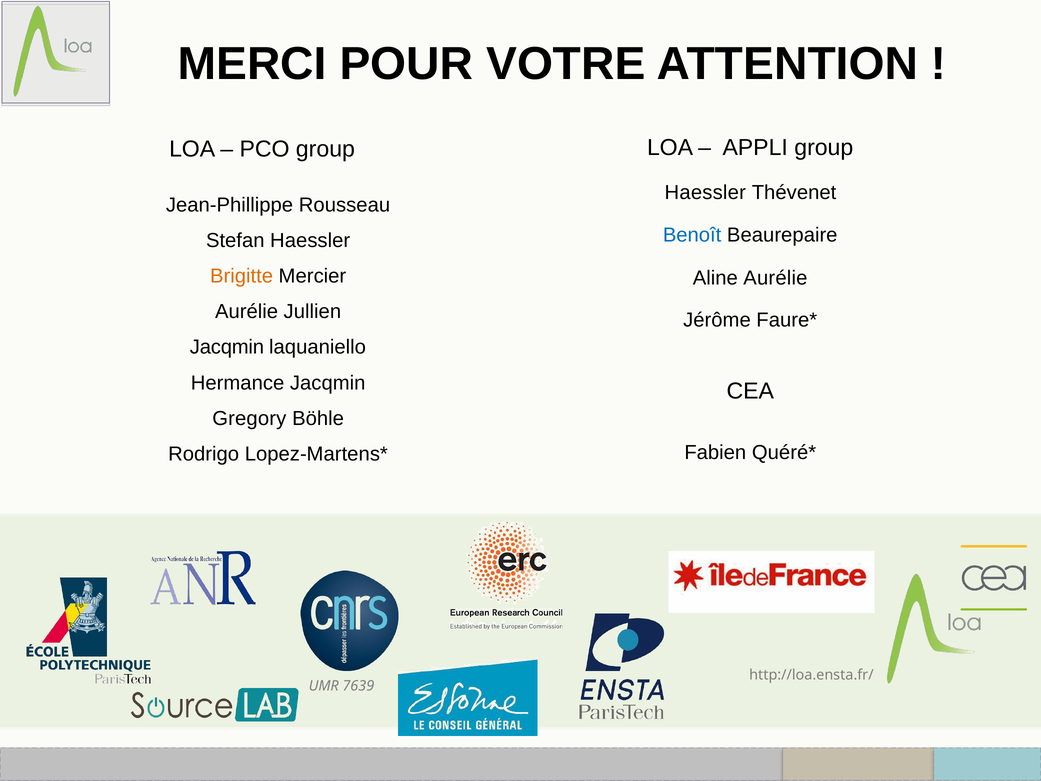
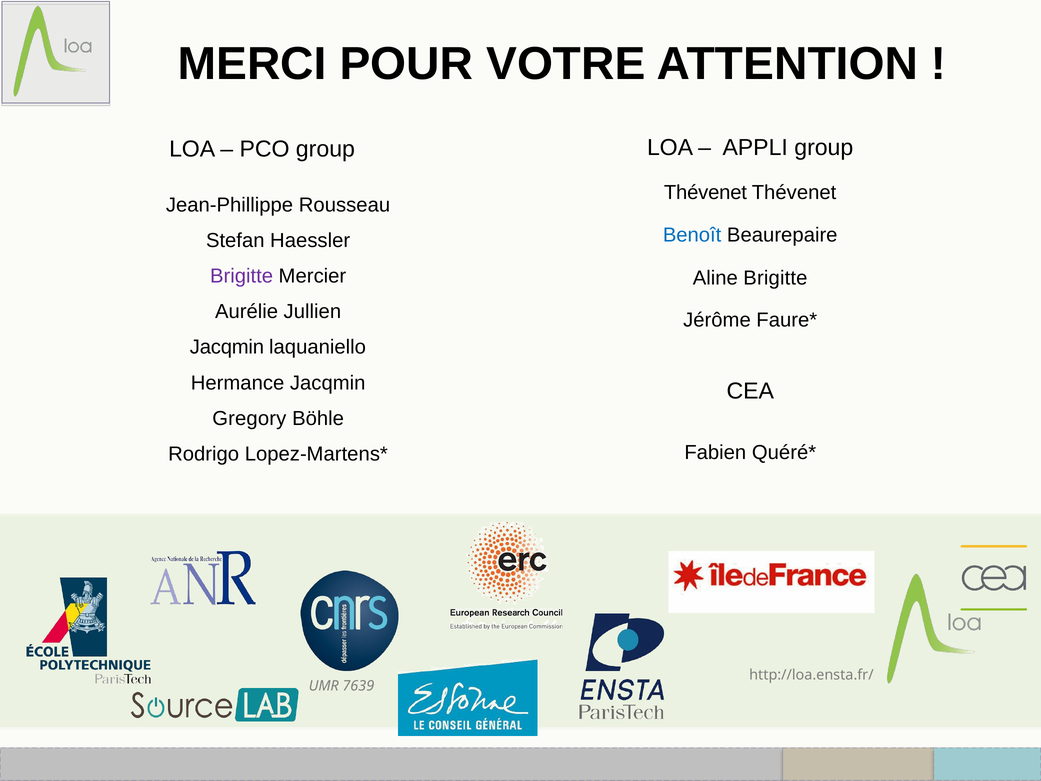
Haessler at (705, 193): Haessler -> Thévenet
Brigitte at (242, 276) colour: orange -> purple
Aline Aurélie: Aurélie -> Brigitte
